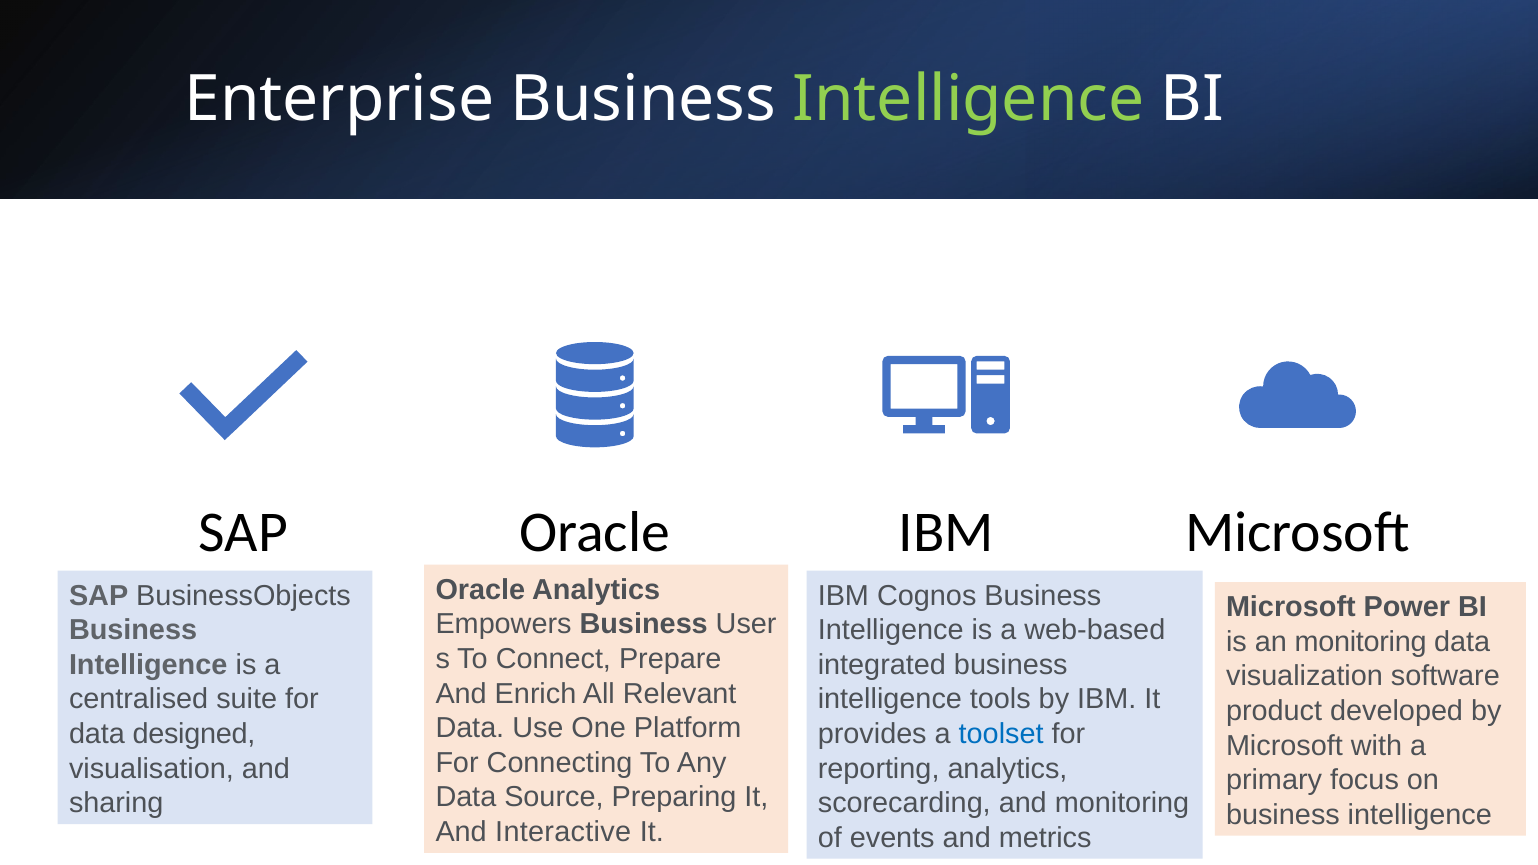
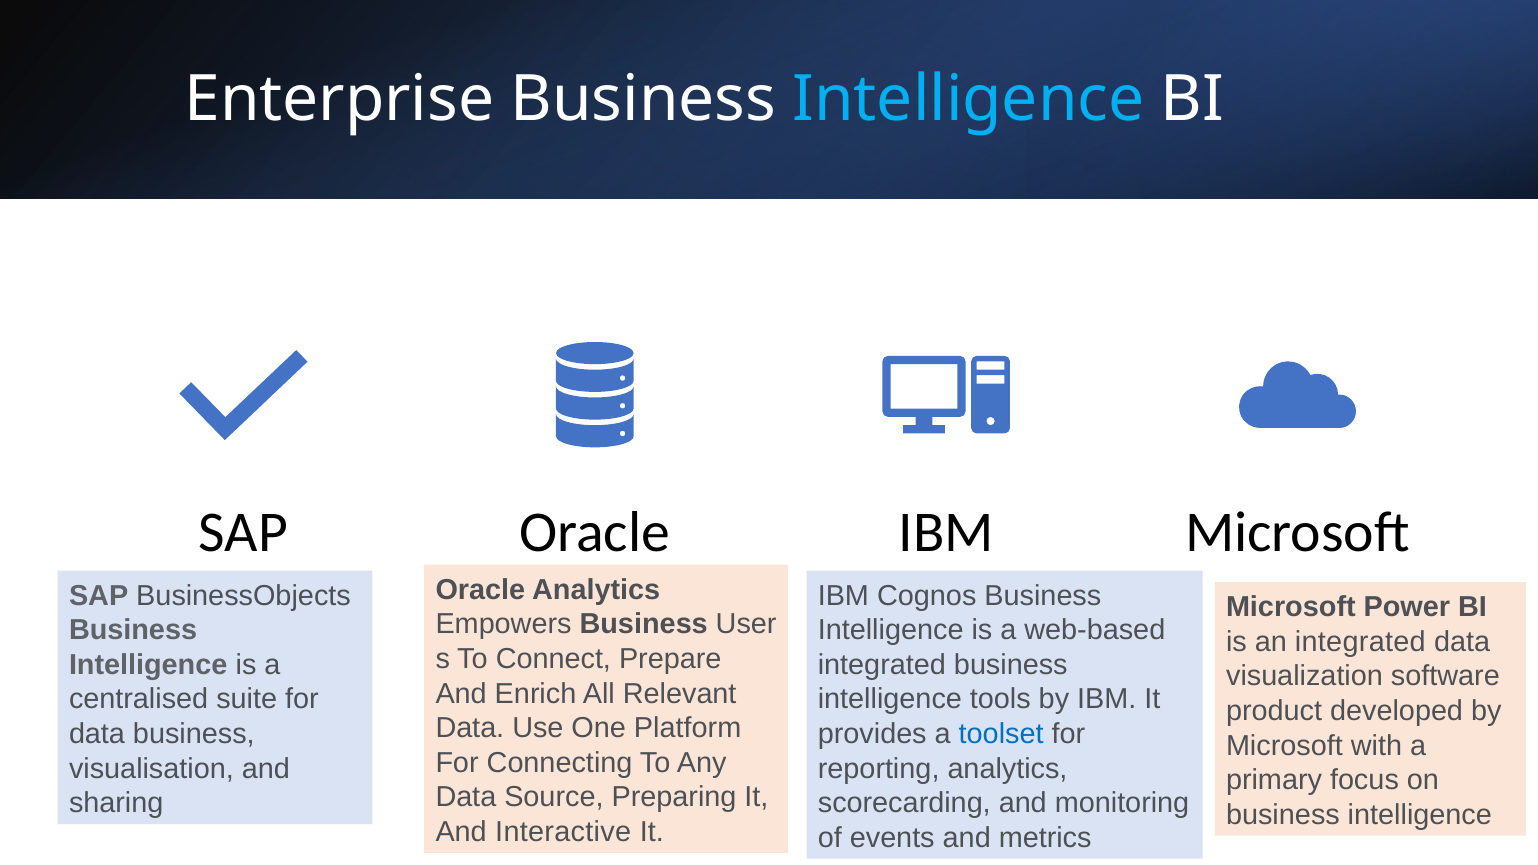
Intelligence at (969, 99) colour: light green -> light blue
an monitoring: monitoring -> integrated
data designed: designed -> business
